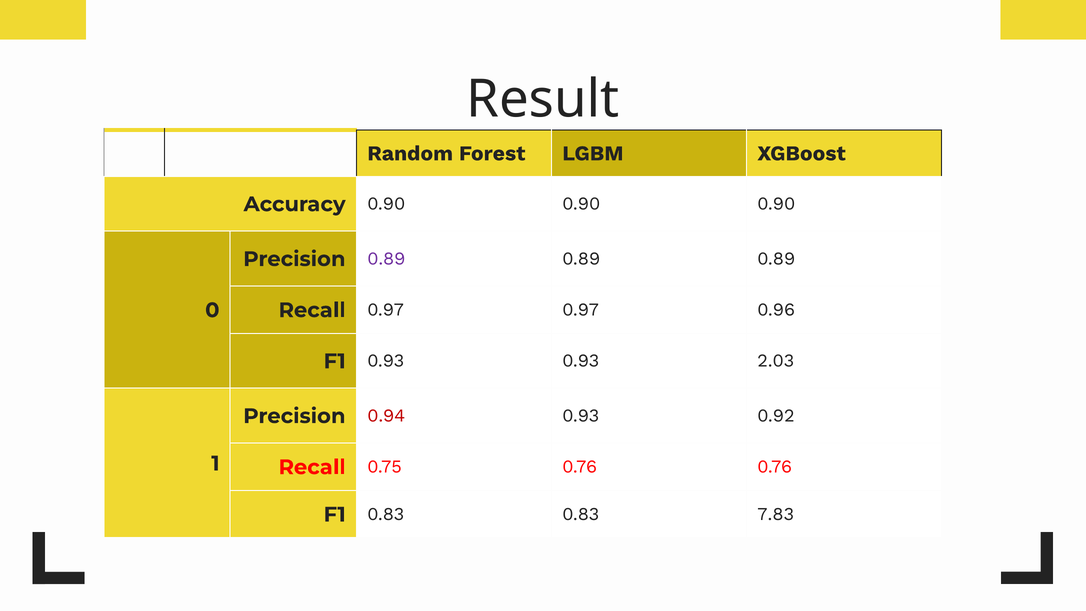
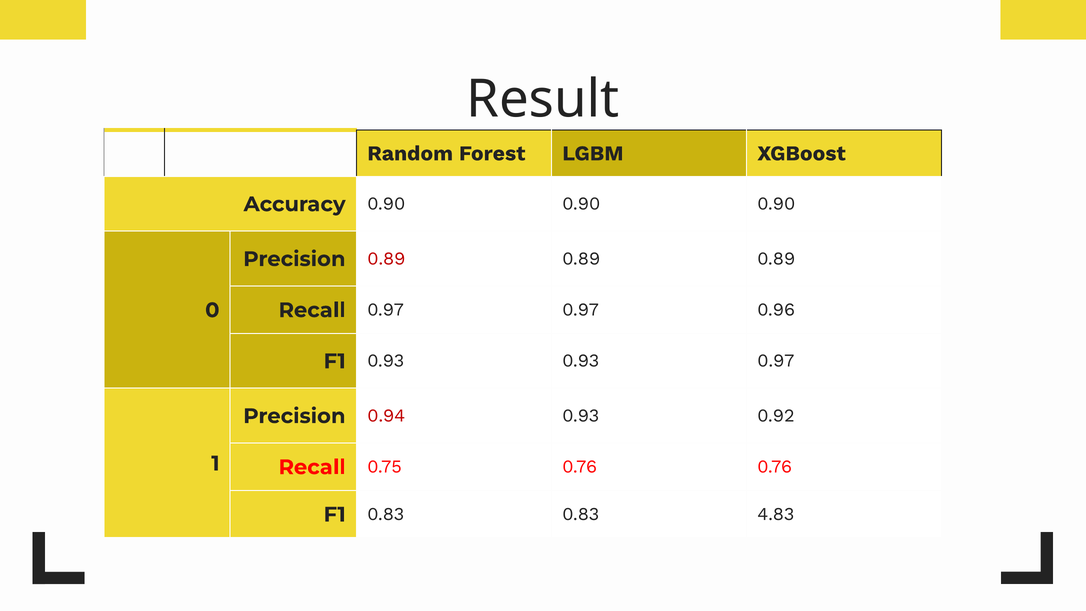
0.89 at (386, 259) colour: purple -> red
0.93 2.03: 2.03 -> 0.97
7.83: 7.83 -> 4.83
